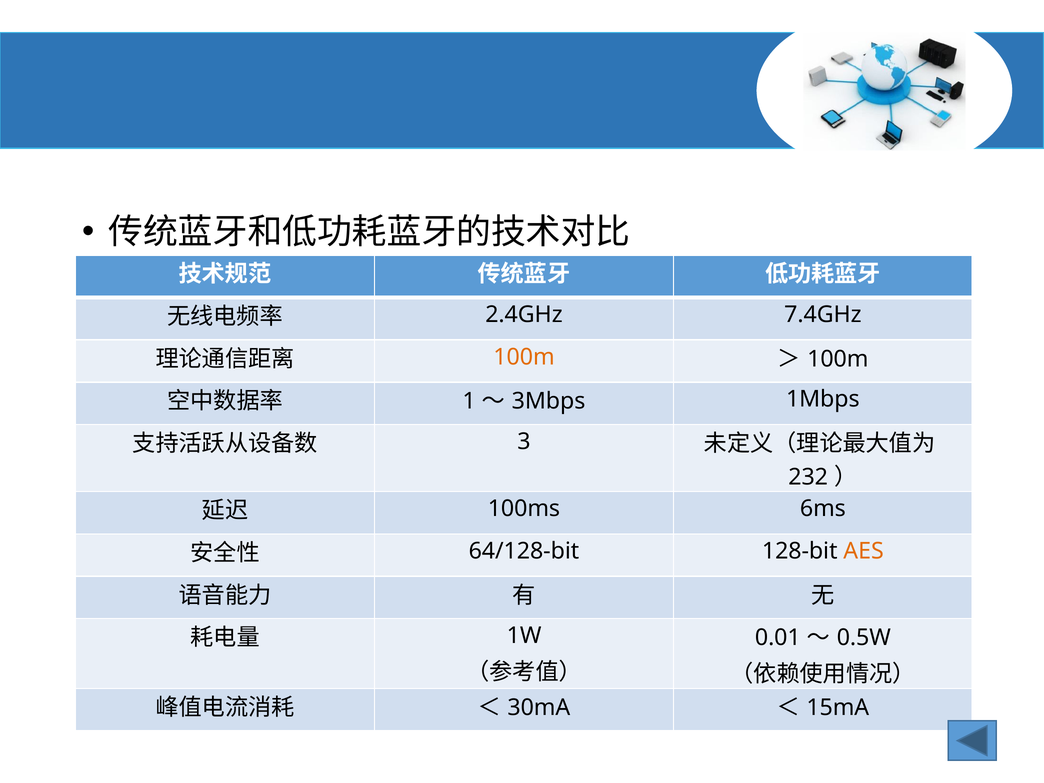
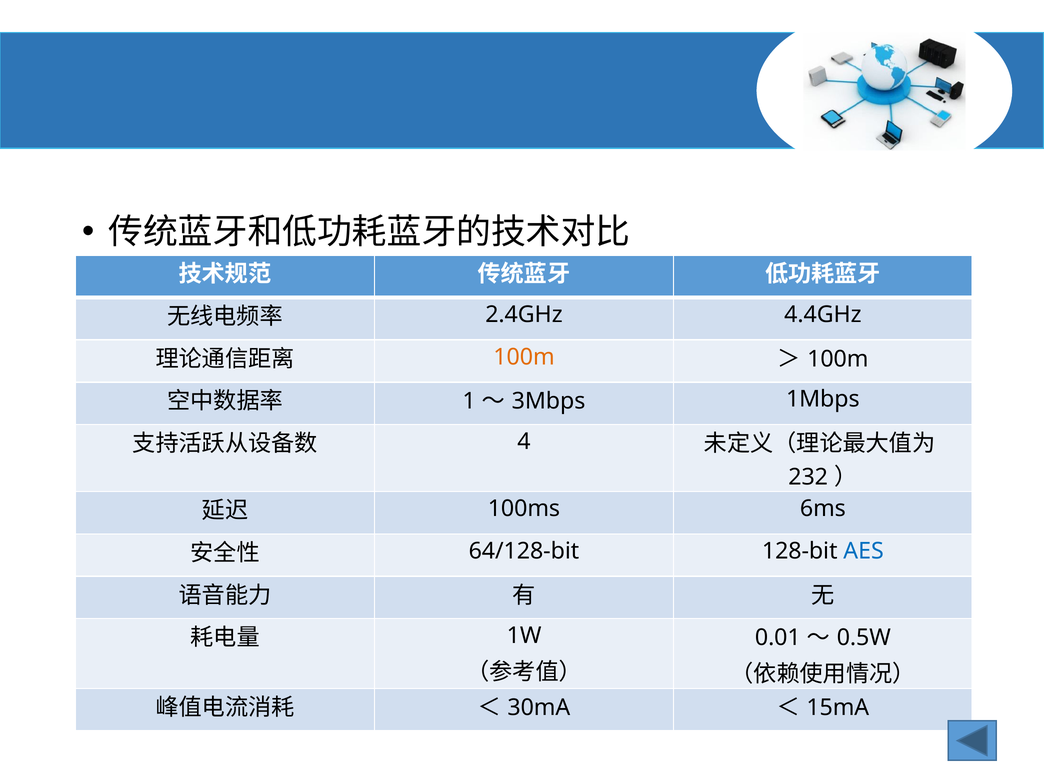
7.4GHz: 7.4GHz -> 4.4GHz
3: 3 -> 4
AES colour: orange -> blue
